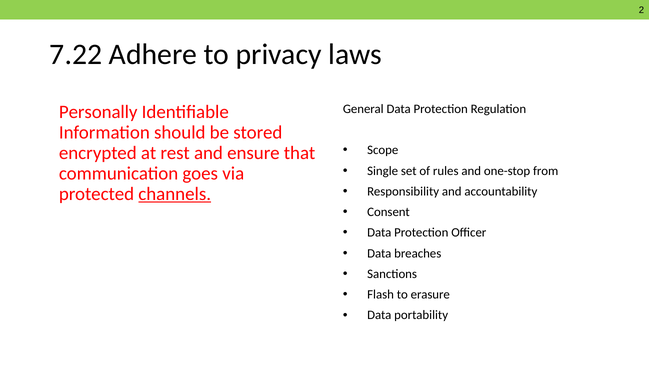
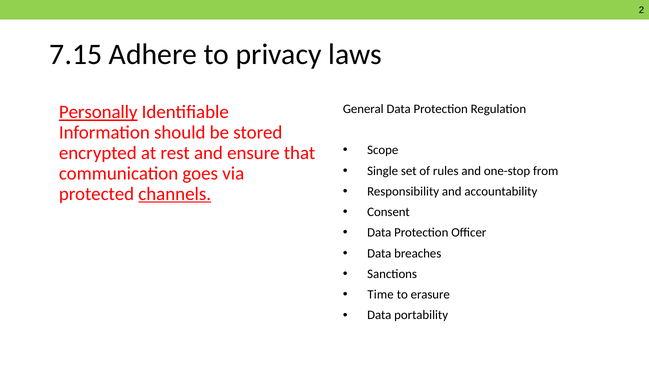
7.22: 7.22 -> 7.15
Personally underline: none -> present
Flash: Flash -> Time
